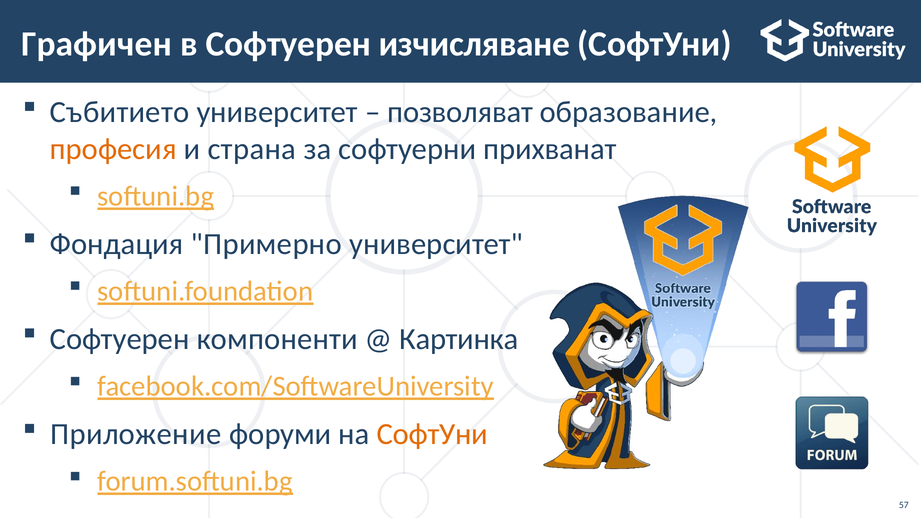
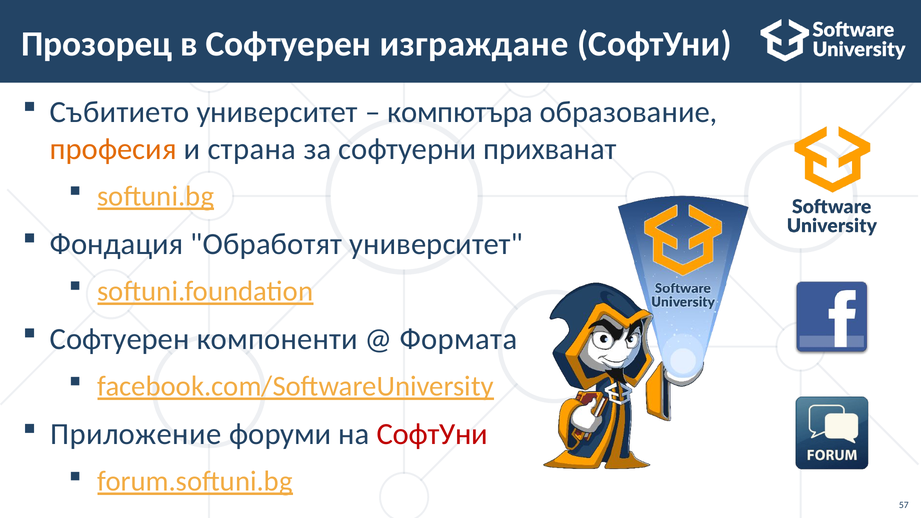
Графичен: Графичен -> Прозорец
изчисляване: изчисляване -> изграждане
позволяват: позволяват -> компютъра
Примерно: Примерно -> Обработят
Картинка: Картинка -> Формата
СофтУни at (432, 434) colour: orange -> red
